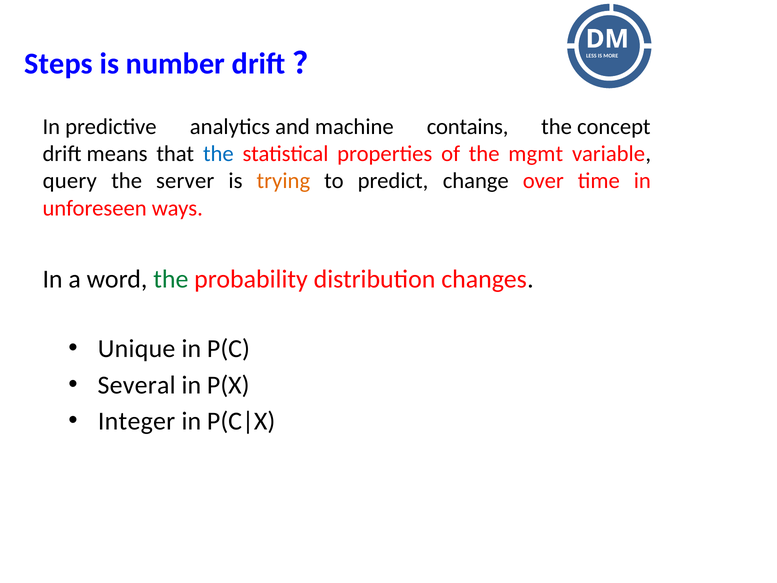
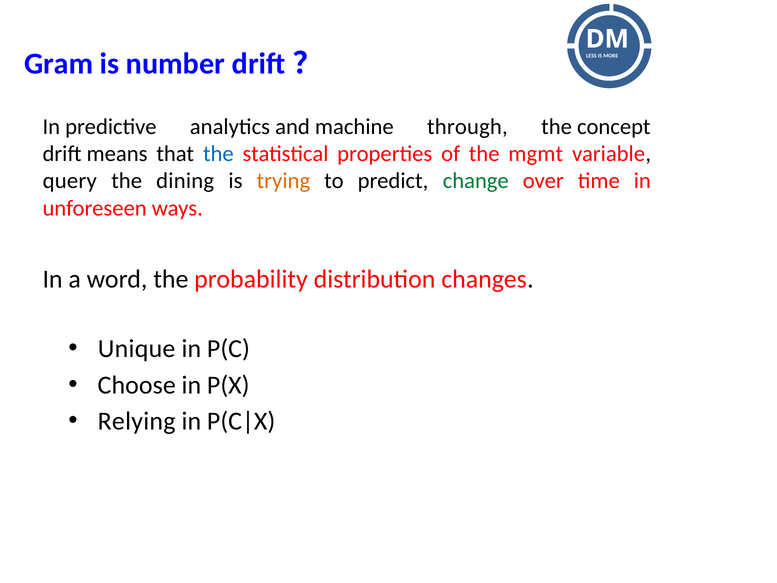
Steps: Steps -> Gram
contains: contains -> through
server: server -> dining
change colour: black -> green
the at (171, 279) colour: green -> black
Several: Several -> Choose
Integer: Integer -> Relying
